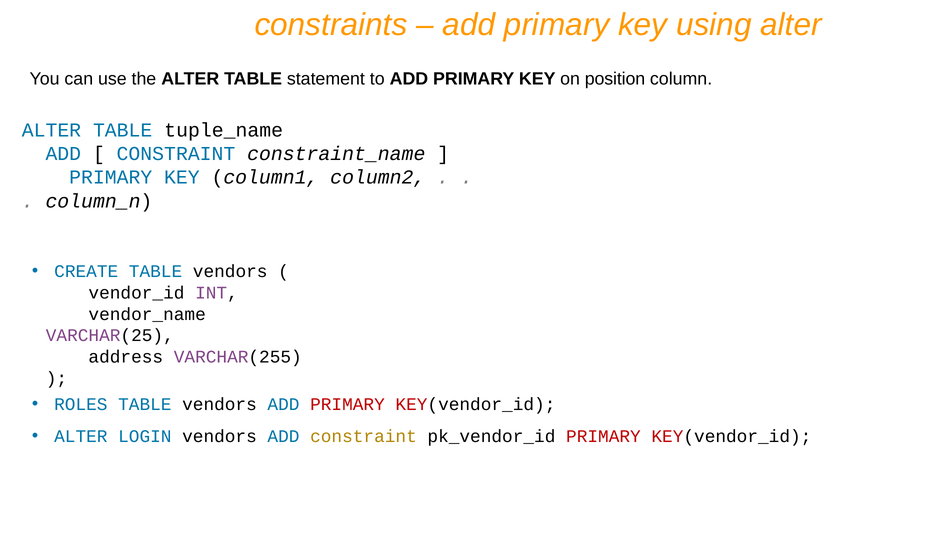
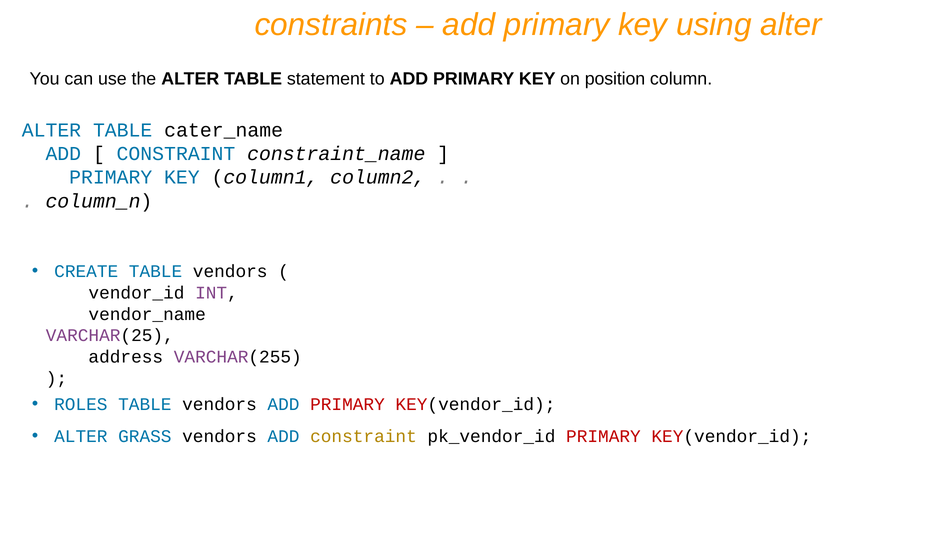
tuple_name: tuple_name -> cater_name
LOGIN: LOGIN -> GRASS
